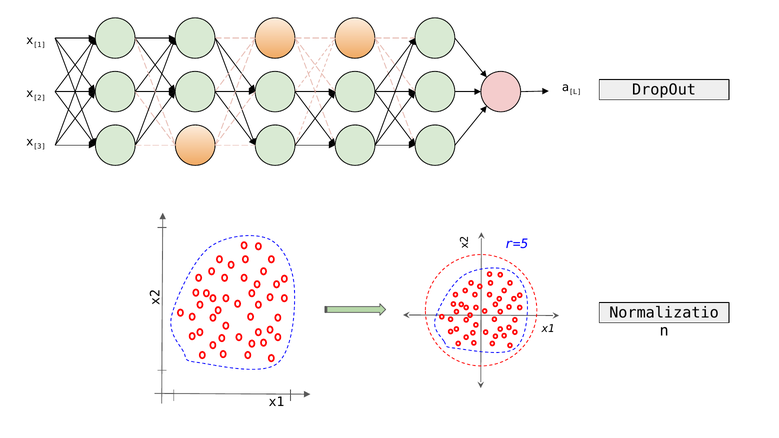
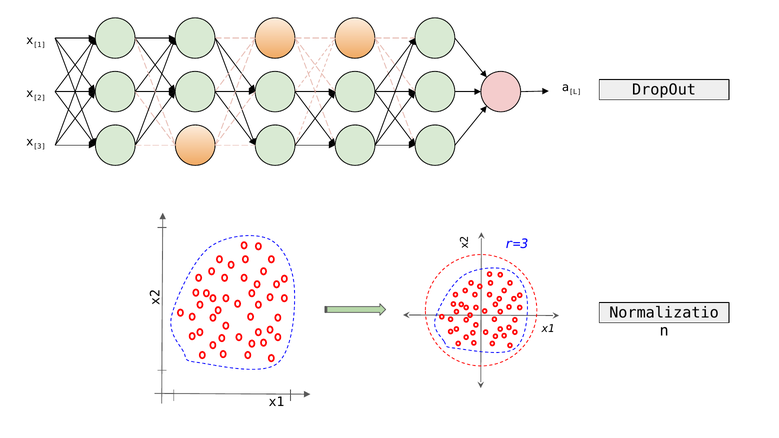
r=5: r=5 -> r=3
